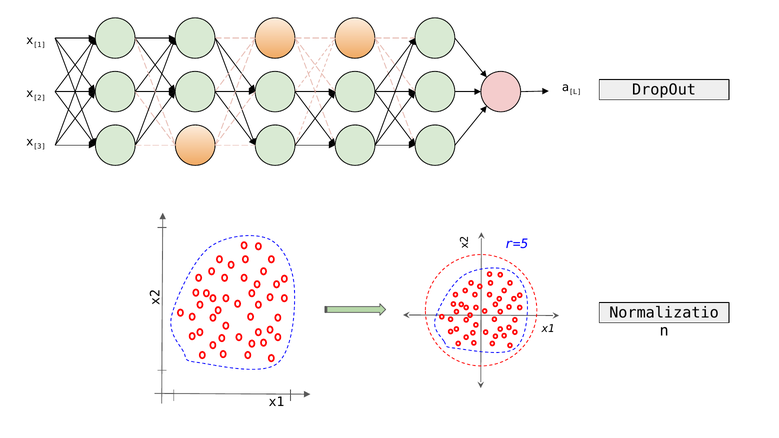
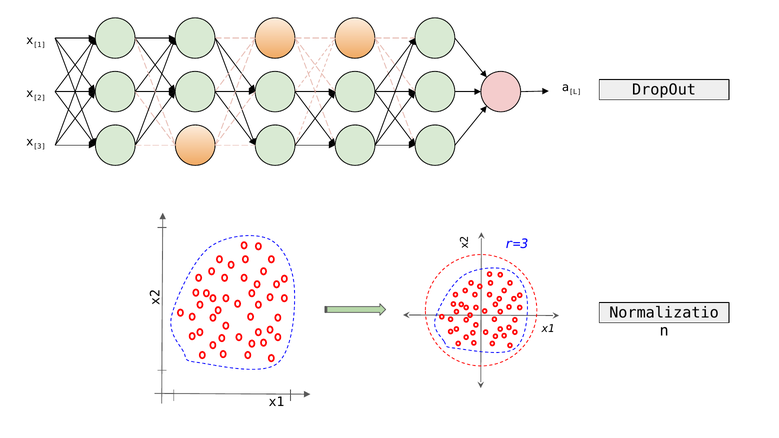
r=5: r=5 -> r=3
